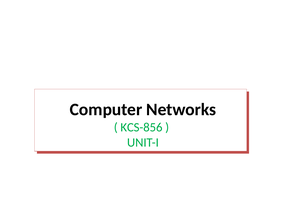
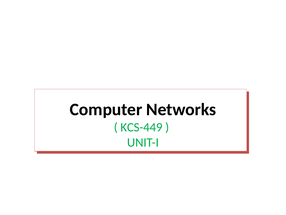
KCS-856: KCS-856 -> KCS-449
